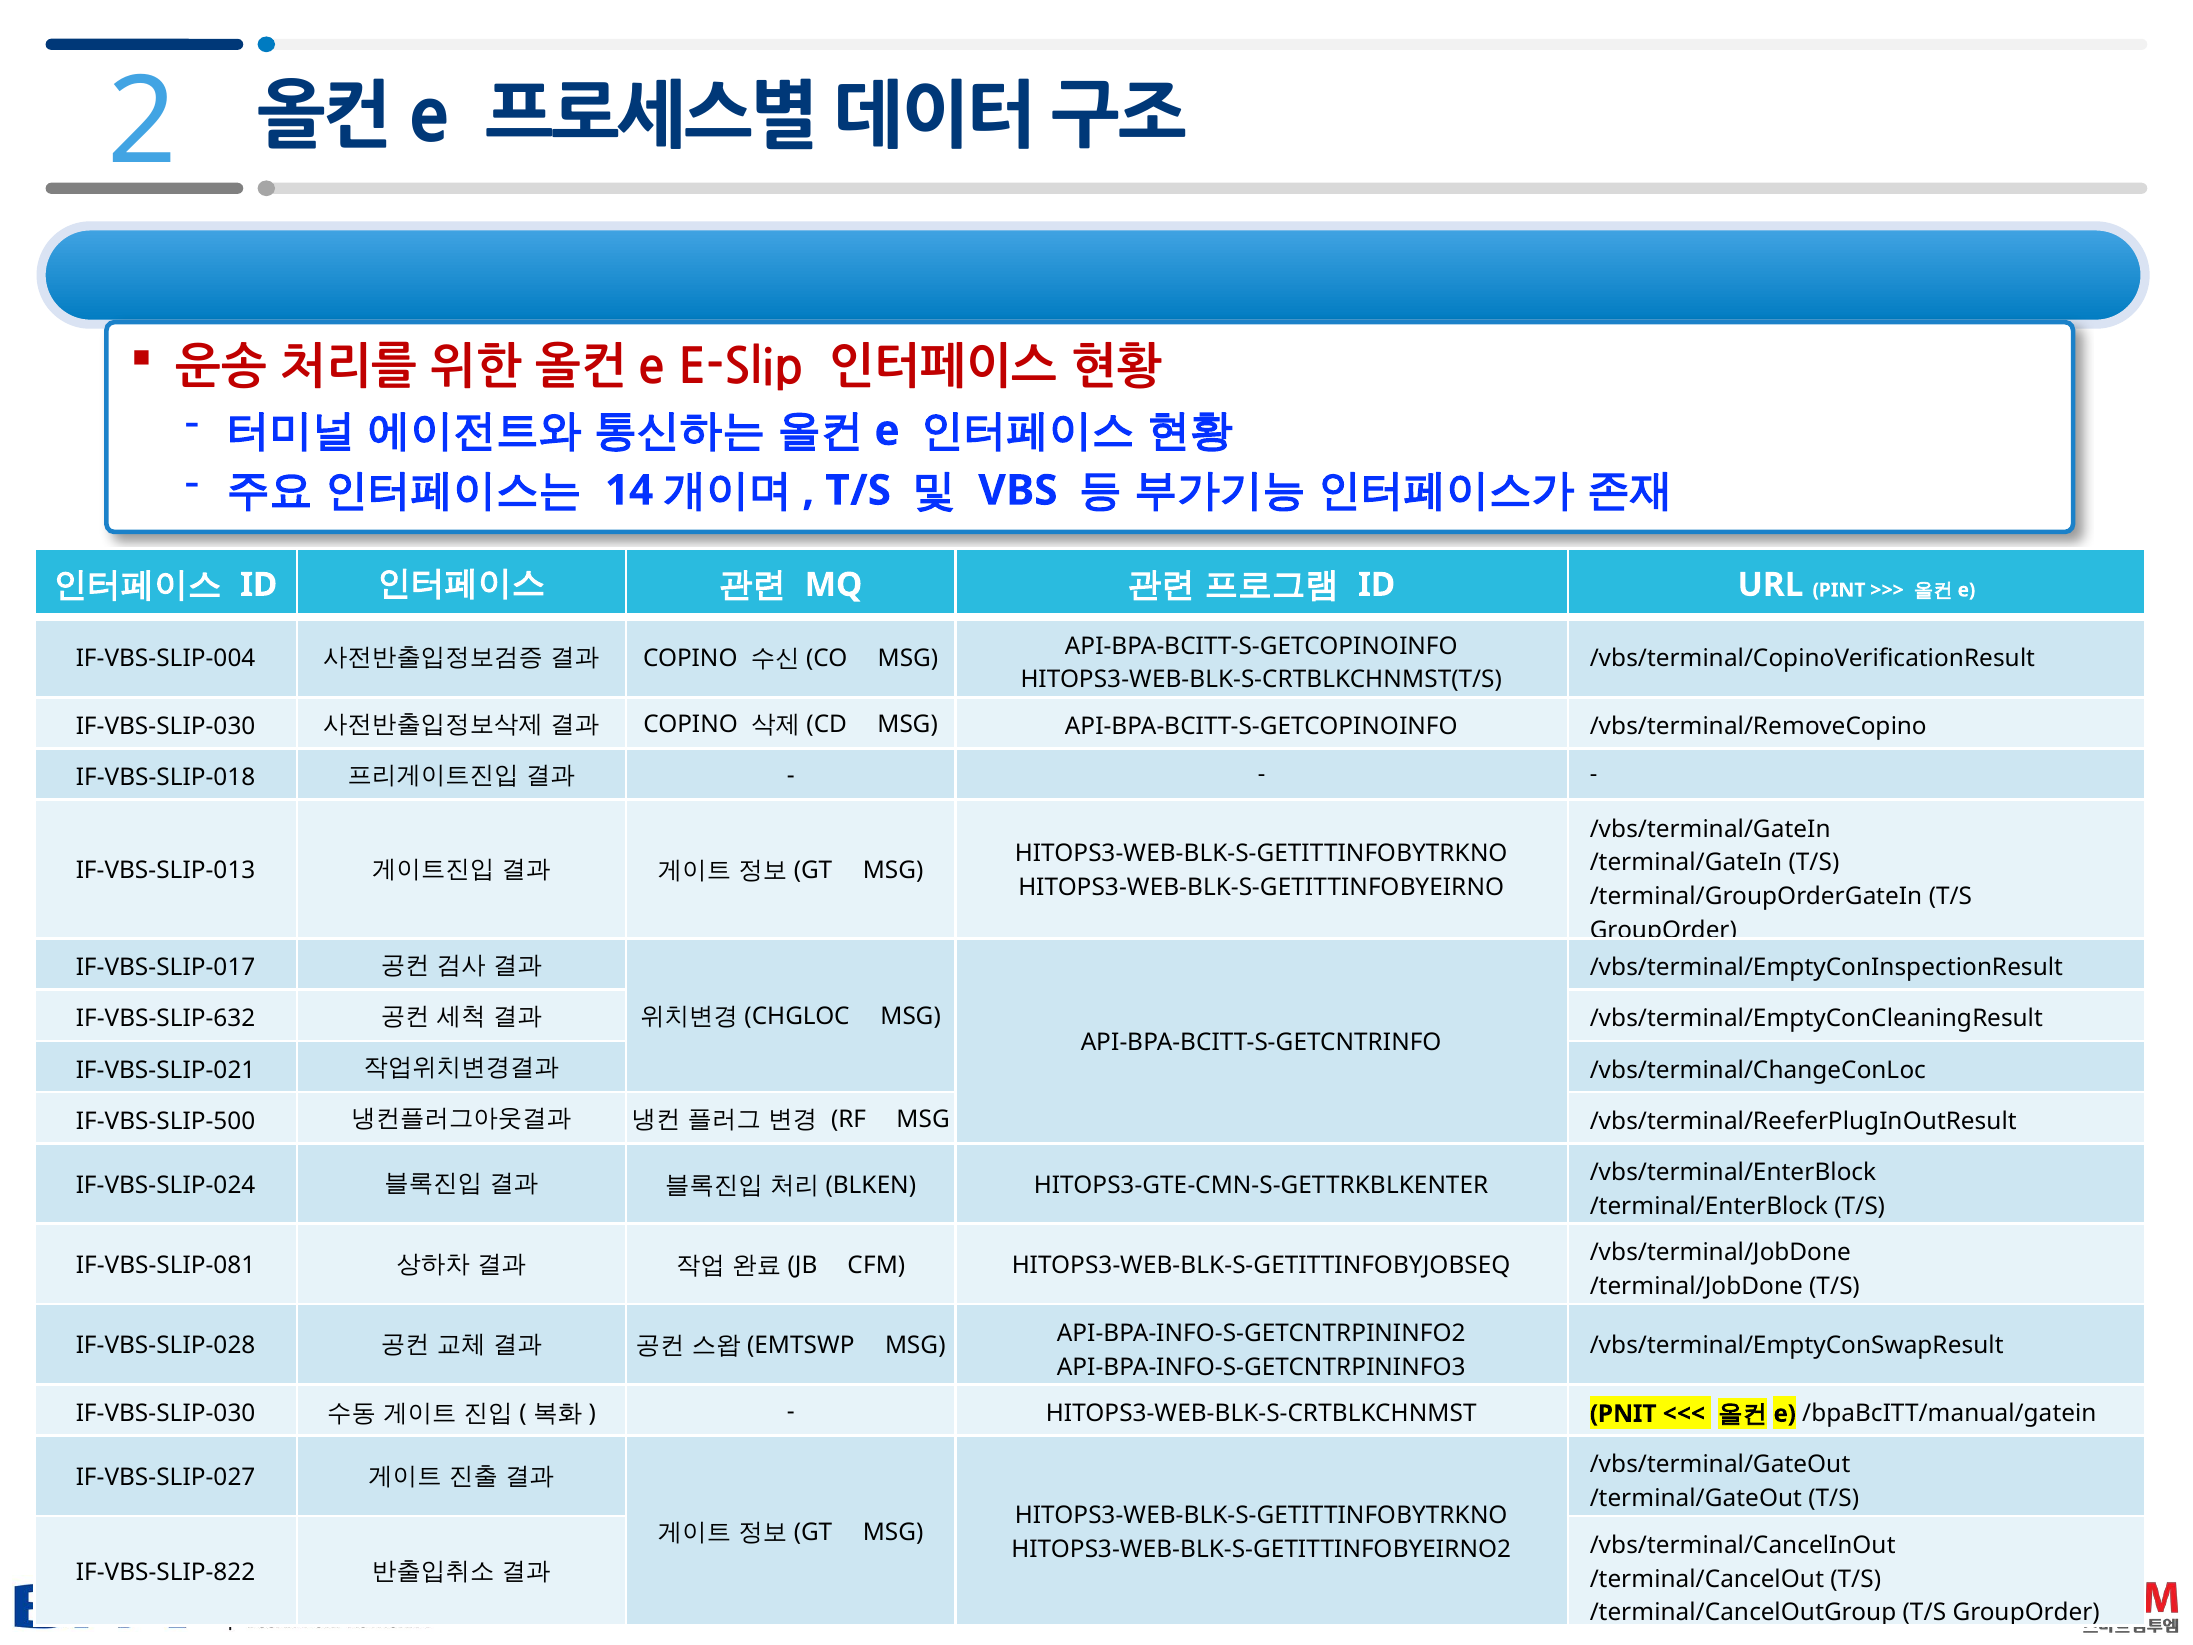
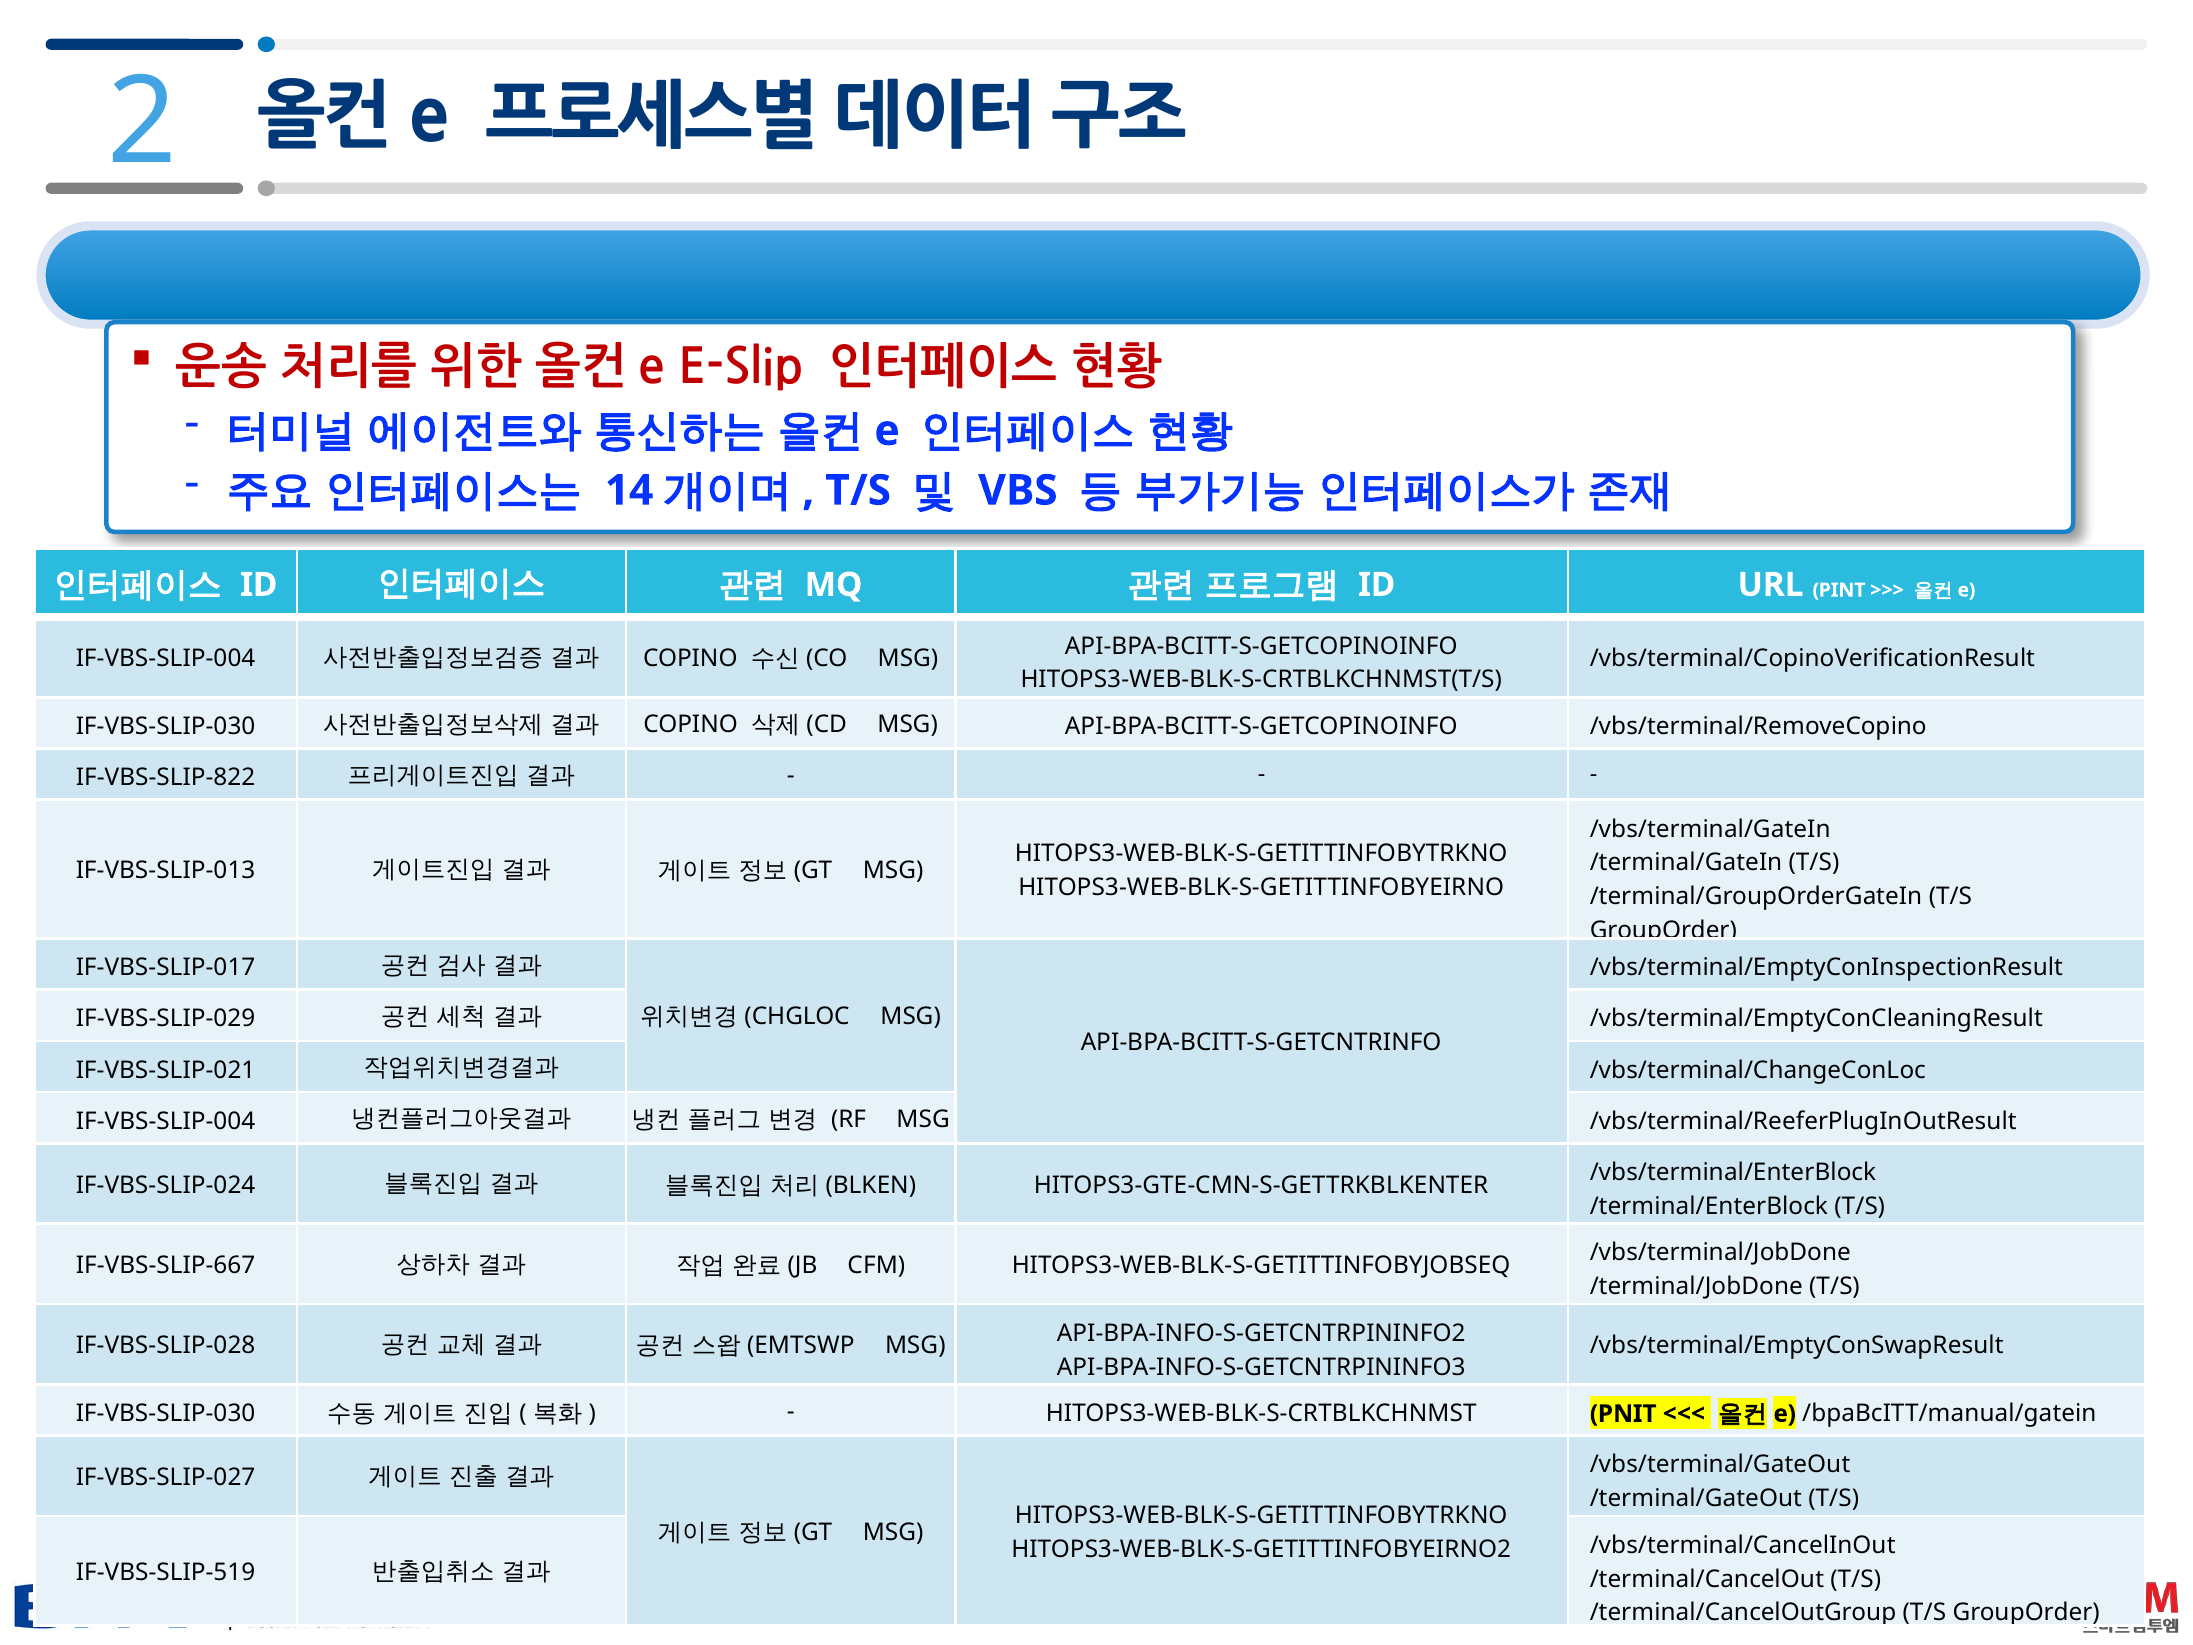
IF-VBS-SLIP-018: IF-VBS-SLIP-018 -> IF-VBS-SLIP-822
IF-VBS-SLIP-632: IF-VBS-SLIP-632 -> IF-VBS-SLIP-029
IF-VBS-SLIP-500 at (166, 1121): IF-VBS-SLIP-500 -> IF-VBS-SLIP-004
IF-VBS-SLIP-081: IF-VBS-SLIP-081 -> IF-VBS-SLIP-667
IF-VBS-SLIP-822: IF-VBS-SLIP-822 -> IF-VBS-SLIP-519
